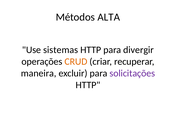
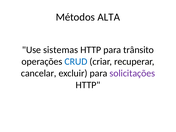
divergir: divergir -> trânsito
CRUD colour: orange -> blue
maneira: maneira -> cancelar
